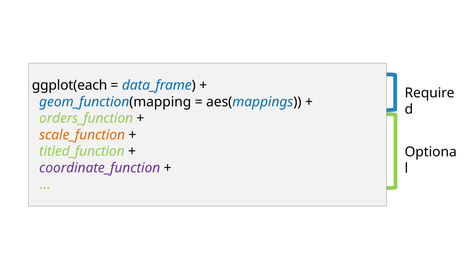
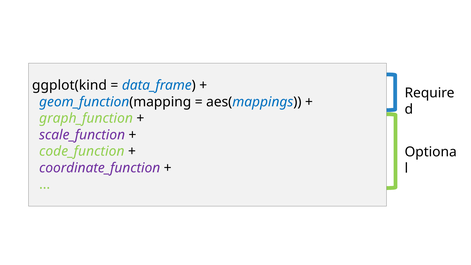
ggplot(each: ggplot(each -> ggplot(kind
orders_function: orders_function -> graph_function
scale_function colour: orange -> purple
titled_function: titled_function -> code_function
